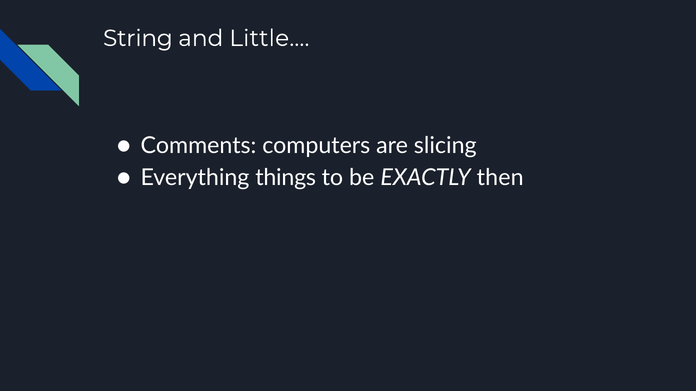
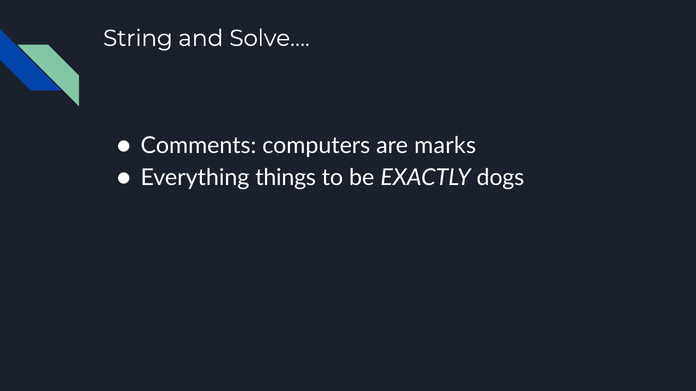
Little…: Little… -> Solve…
slicing: slicing -> marks
then: then -> dogs
